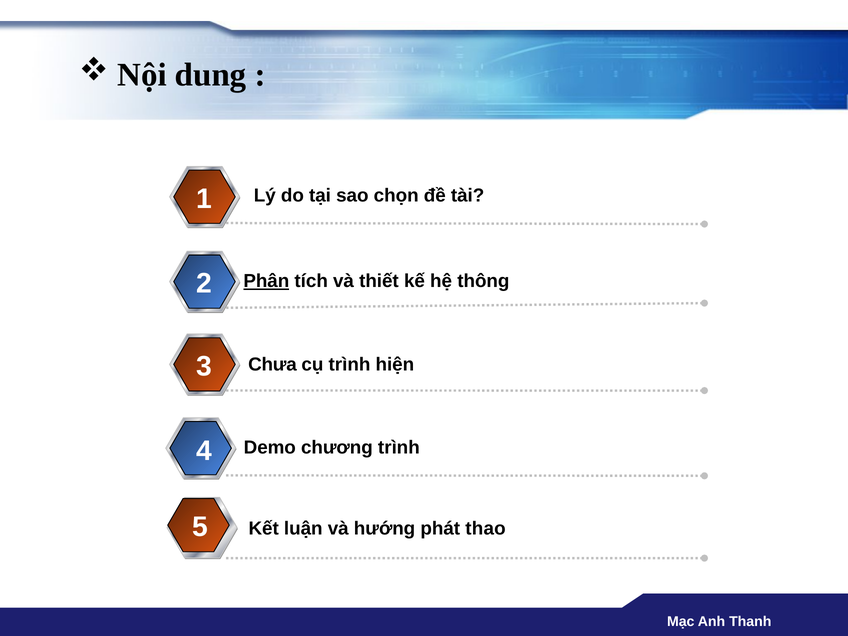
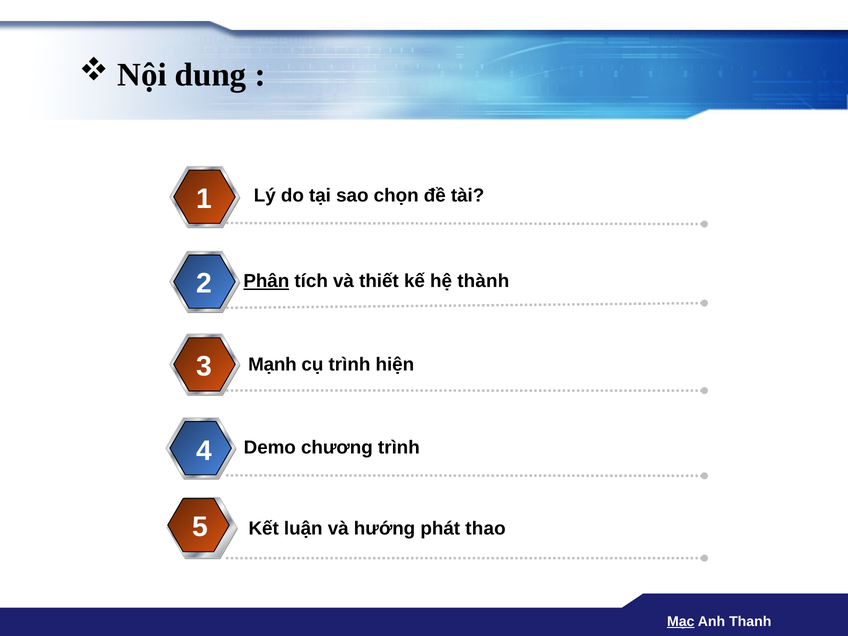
thông: thông -> thành
Chưa: Chưa -> Mạnh
Mạc underline: none -> present
